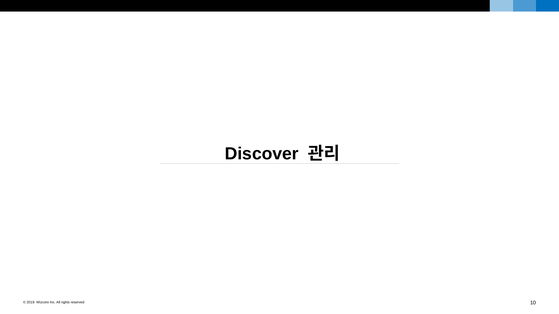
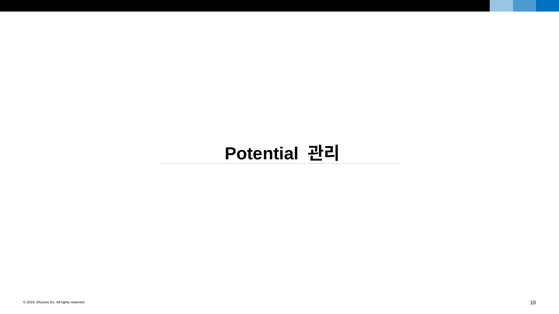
Discover: Discover -> Potential
